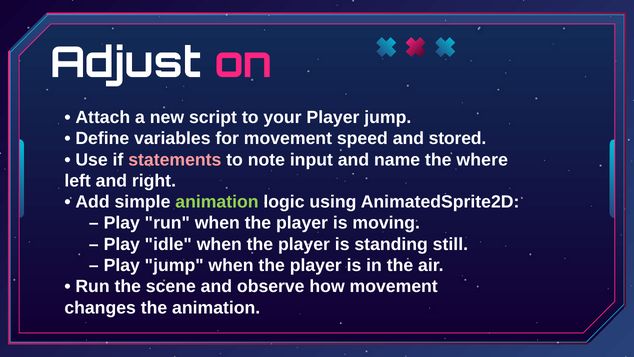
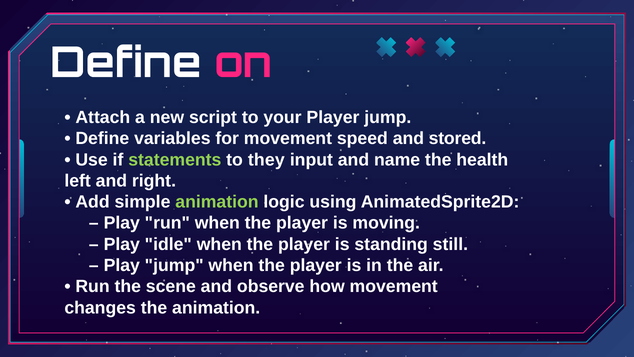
Adjust at (126, 63): Adjust -> Define
statements colour: pink -> light green
note: note -> they
where: where -> health
